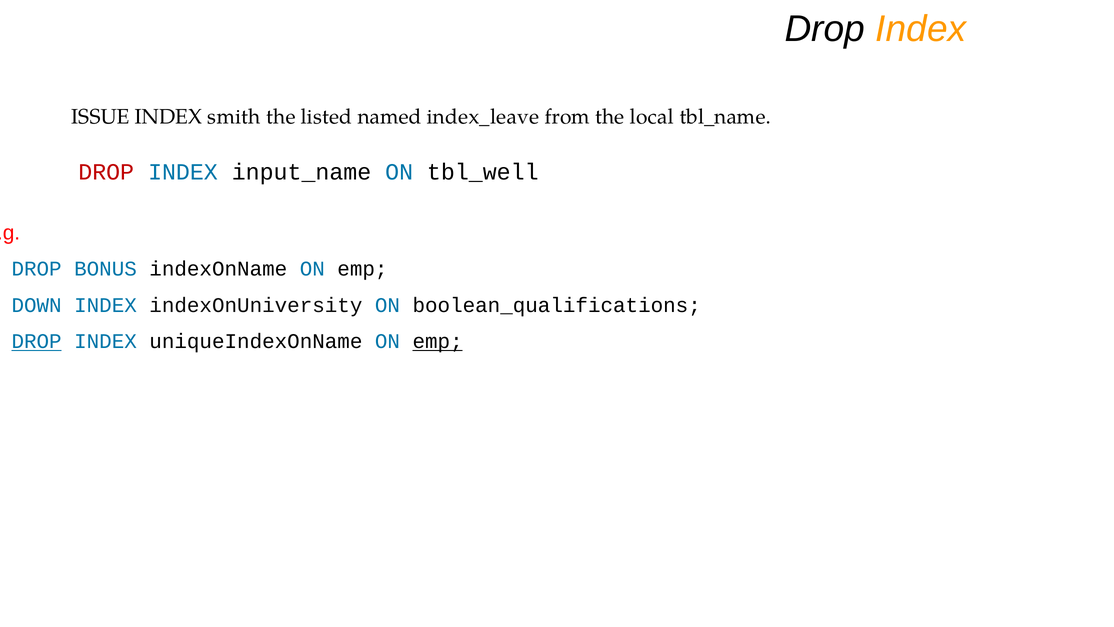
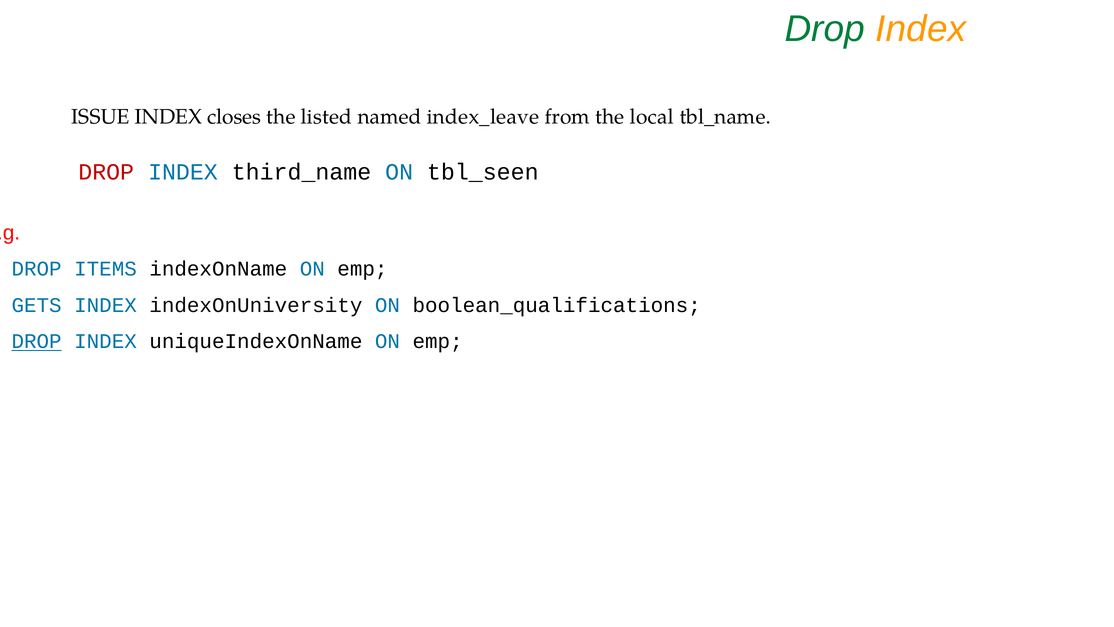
Drop at (825, 29) colour: black -> green
smith: smith -> closes
input_name: input_name -> third_name
tbl_well: tbl_well -> tbl_seen
BONUS: BONUS -> ITEMS
DOWN: DOWN -> GETS
emp at (438, 341) underline: present -> none
